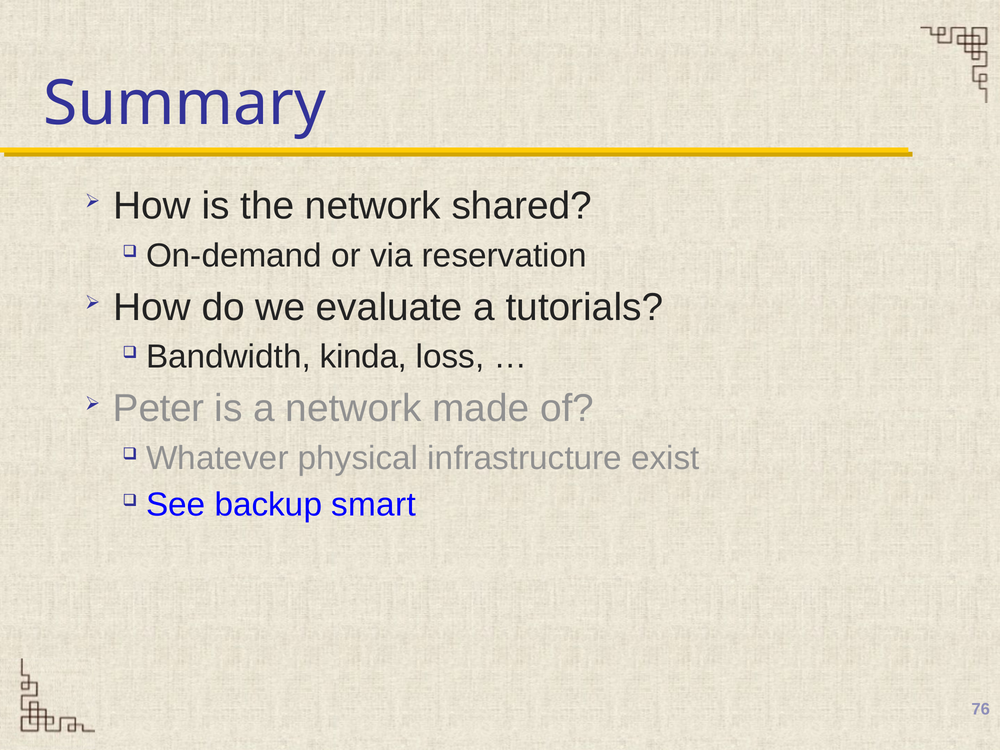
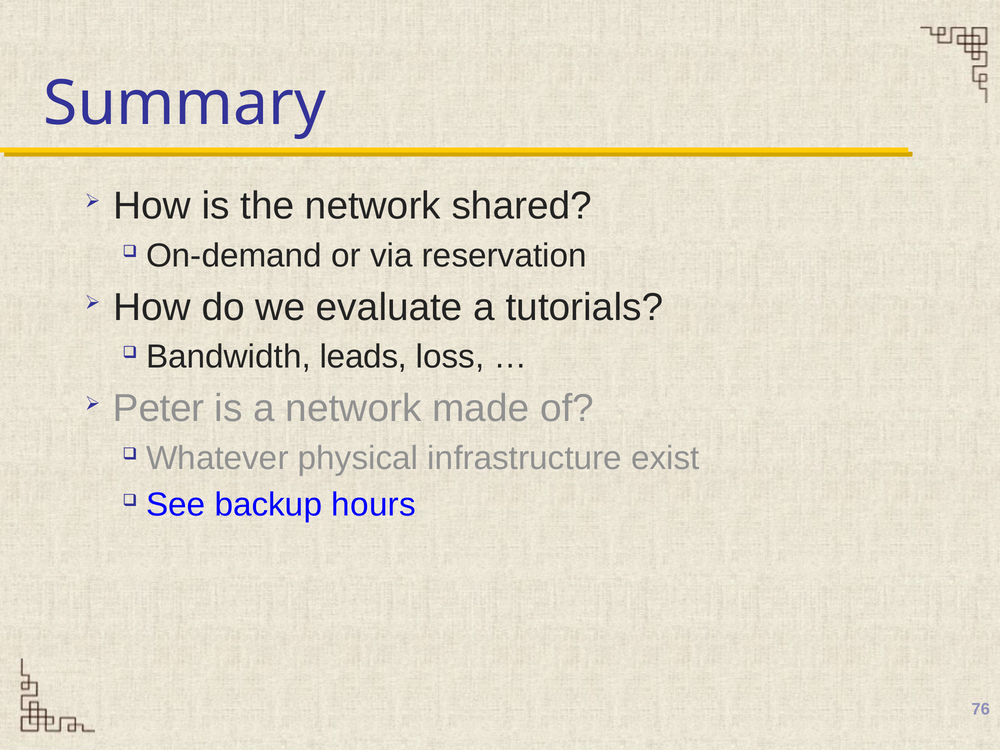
kinda: kinda -> leads
smart: smart -> hours
